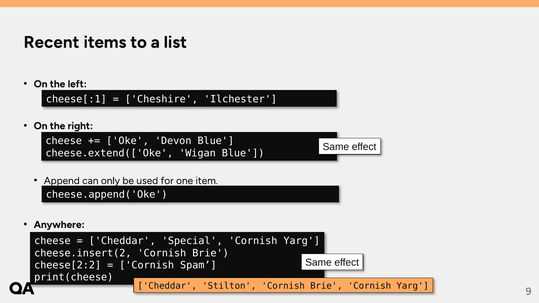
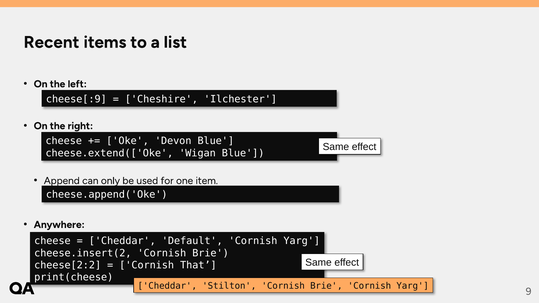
cheese[:1: cheese[:1 -> cheese[:9
Special: Special -> Default
Spam: Spam -> That
